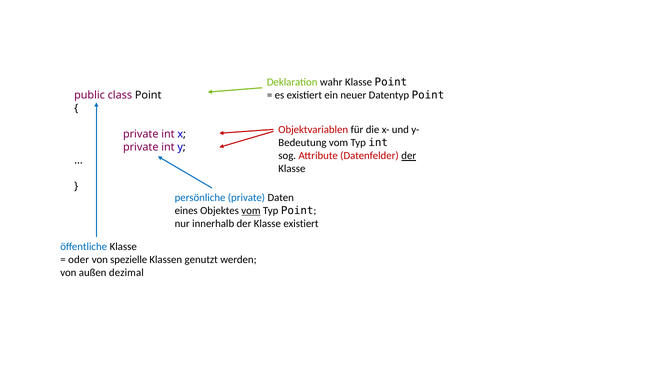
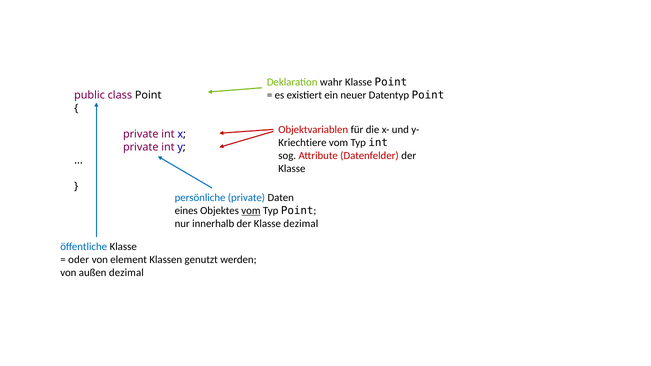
Bedeutung: Bedeutung -> Kriechtiere
der at (409, 156) underline: present -> none
Klasse existiert: existiert -> dezimal
spezielle: spezielle -> element
